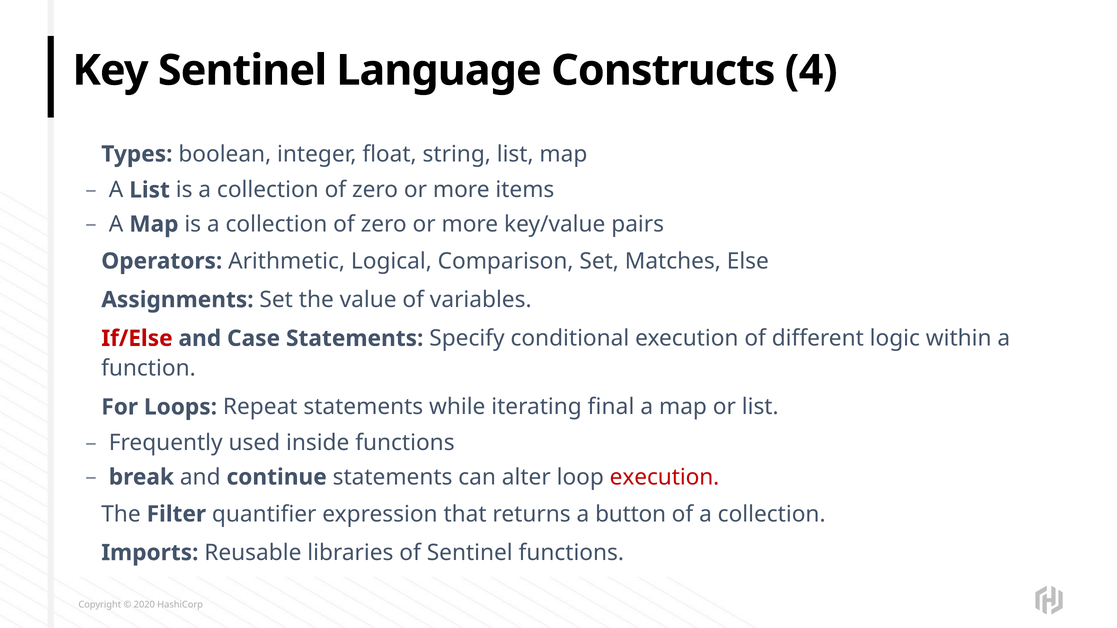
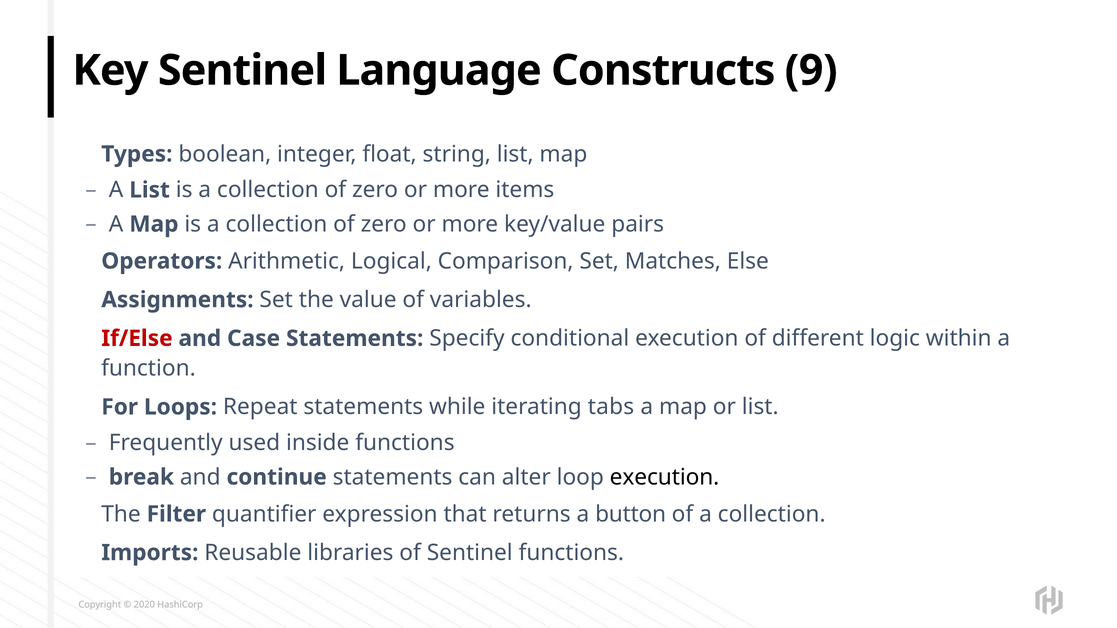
4: 4 -> 9
final: final -> tabs
execution at (665, 477) colour: red -> black
